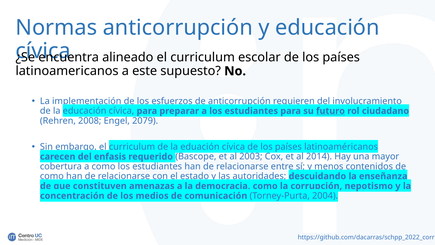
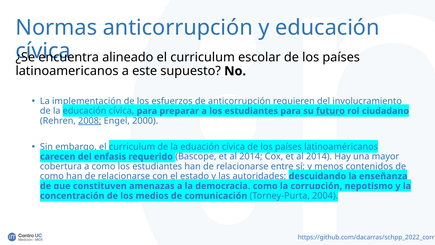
2008 underline: none -> present
2079: 2079 -> 2000
Bascope et al 2003: 2003 -> 2014
